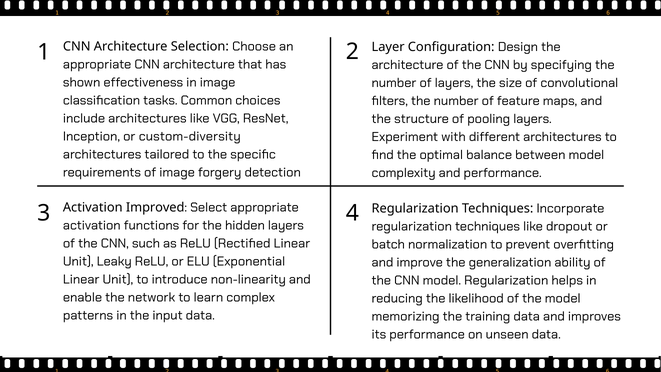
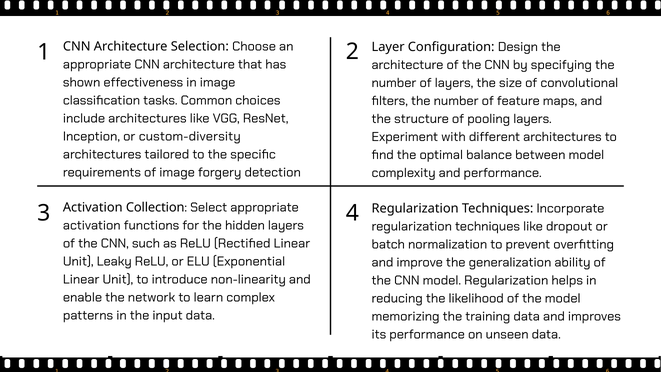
Improved: Improved -> Collection
